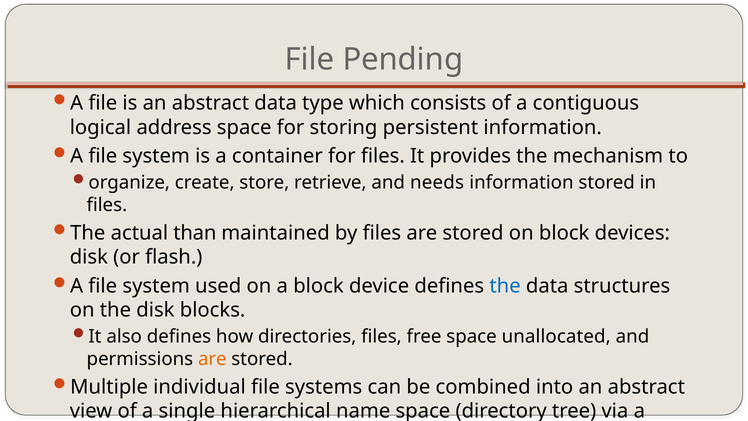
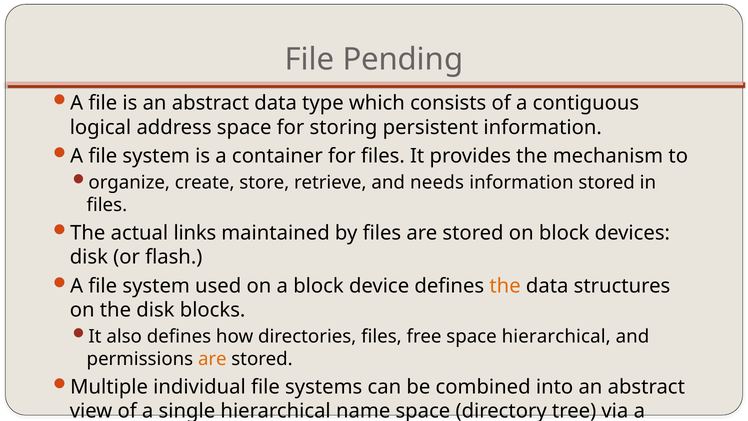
than: than -> links
the at (505, 286) colour: blue -> orange
space unallocated: unallocated -> hierarchical
